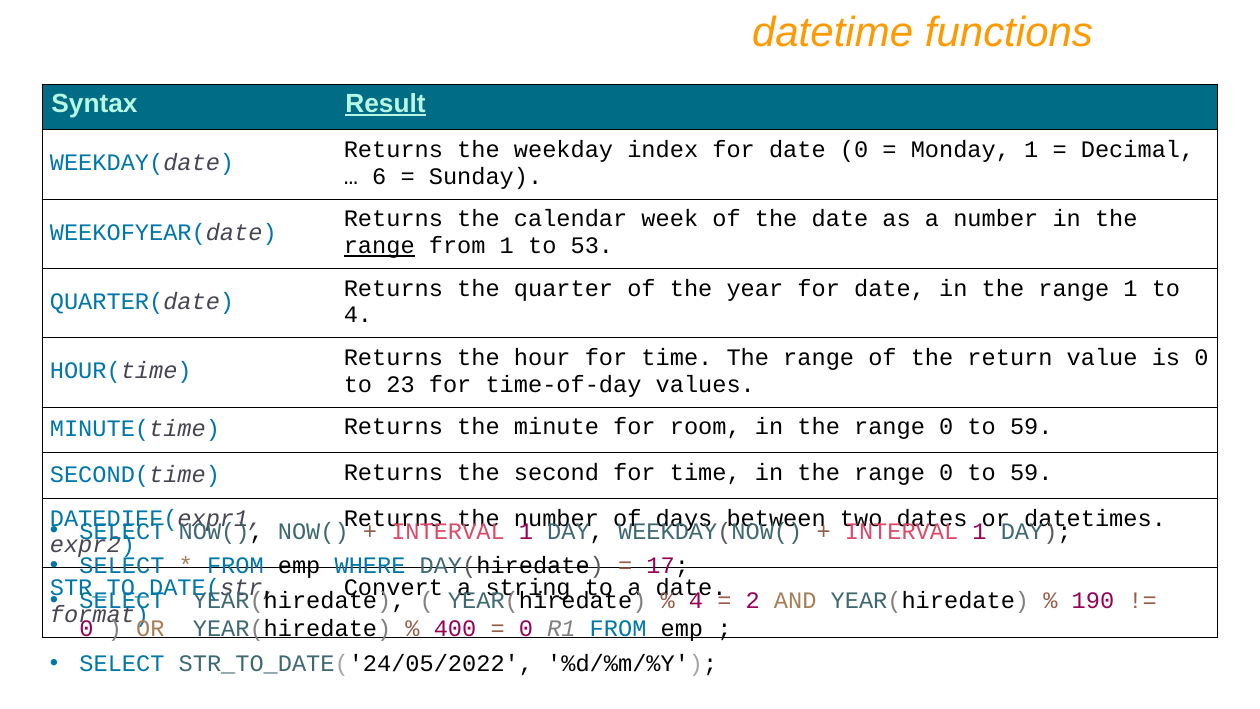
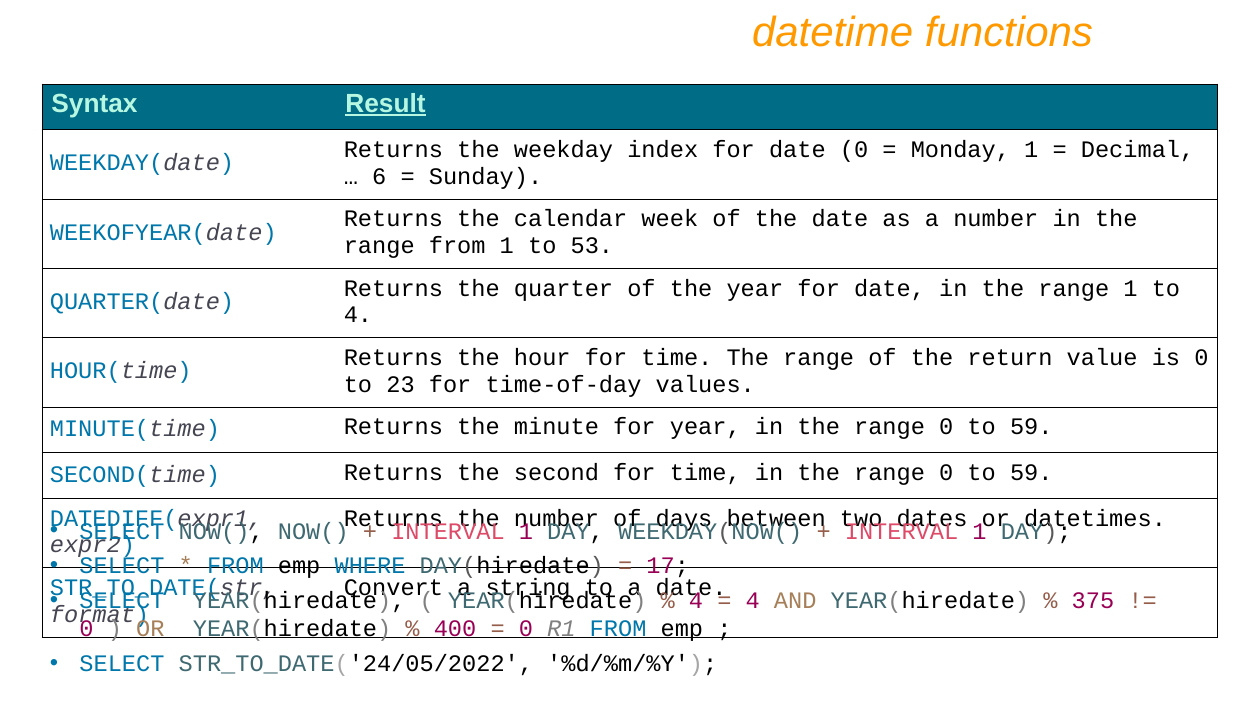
range at (379, 246) underline: present -> none
for room: room -> year
2 at (753, 600): 2 -> 4
190: 190 -> 375
